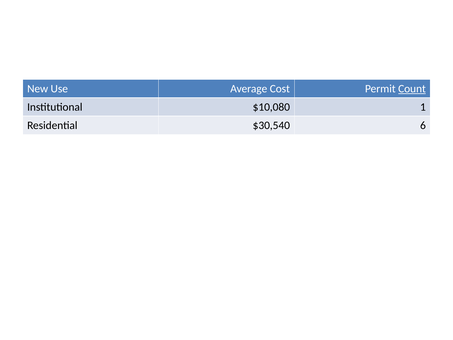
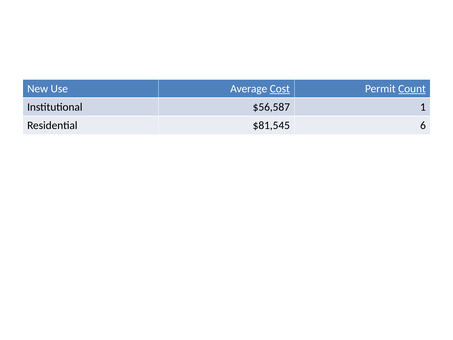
Cost underline: none -> present
$10,080: $10,080 -> $56,587
$30,540: $30,540 -> $81,545
